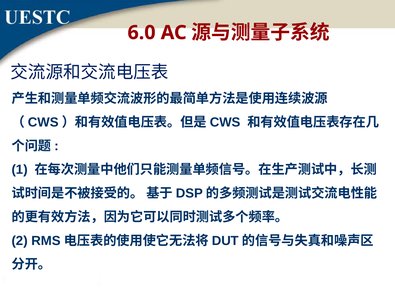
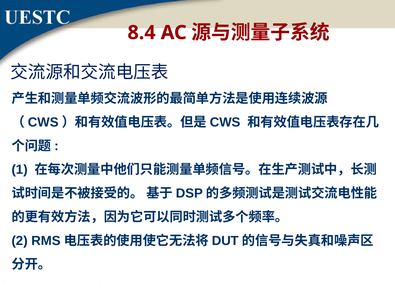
6.0: 6.0 -> 8.4
